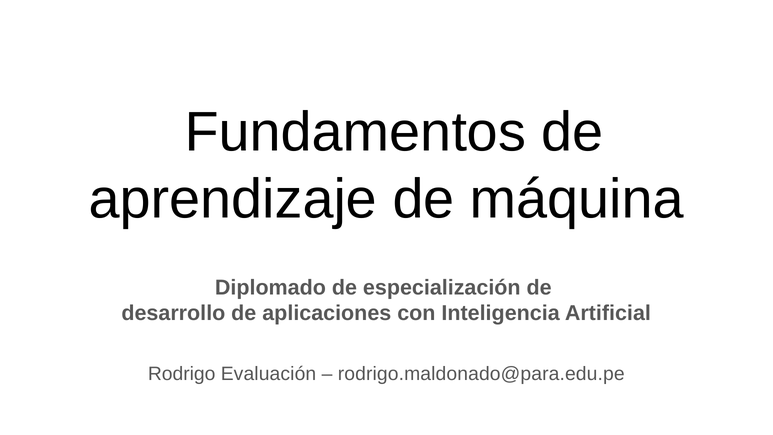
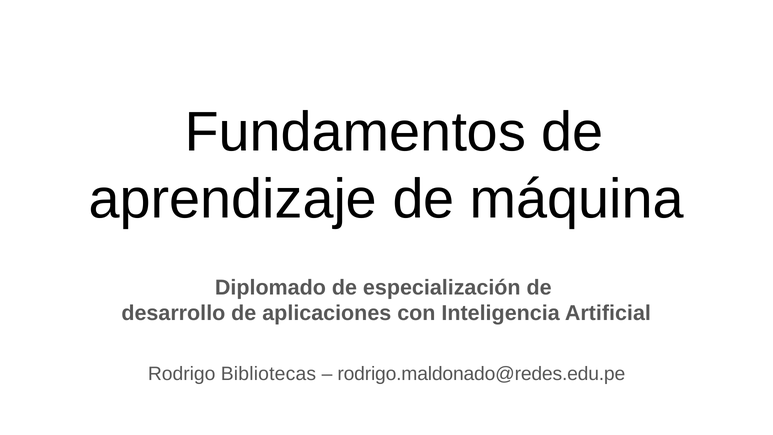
Evaluación: Evaluación -> Bibliotecas
rodrigo.maldonado@para.edu.pe: rodrigo.maldonado@para.edu.pe -> rodrigo.maldonado@redes.edu.pe
